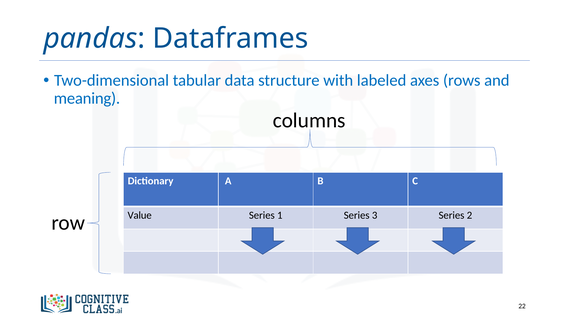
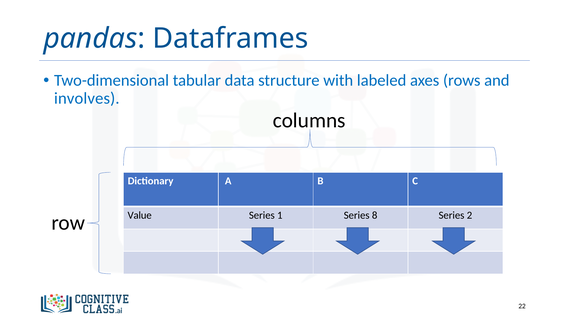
meaning: meaning -> involves
3: 3 -> 8
